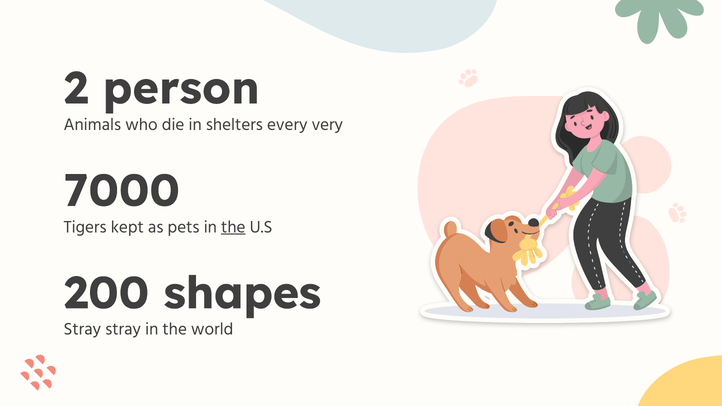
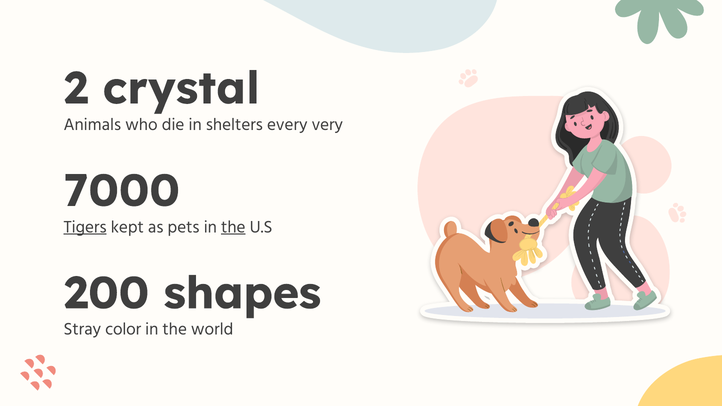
person: person -> crystal
Tigers underline: none -> present
Stray stray: stray -> color
